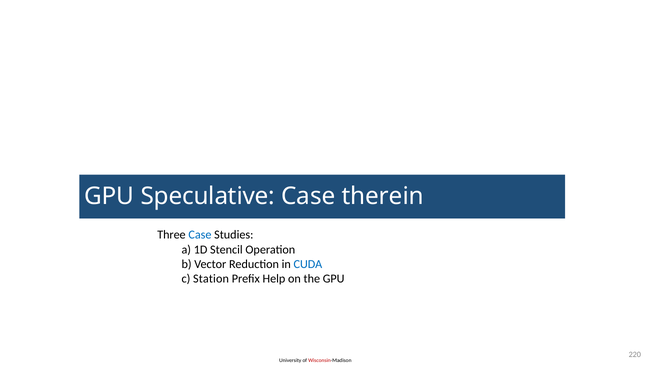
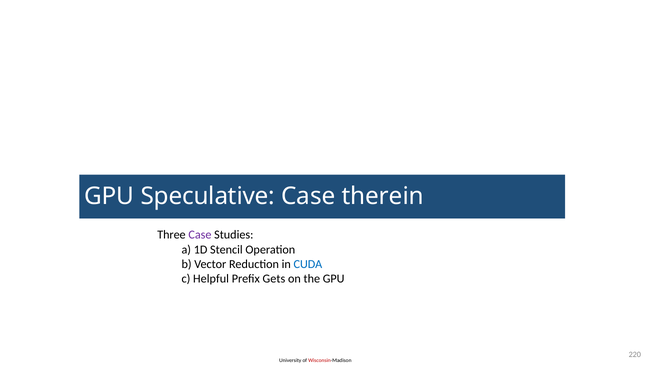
Case at (200, 235) colour: blue -> purple
Station: Station -> Helpful
Help: Help -> Gets
